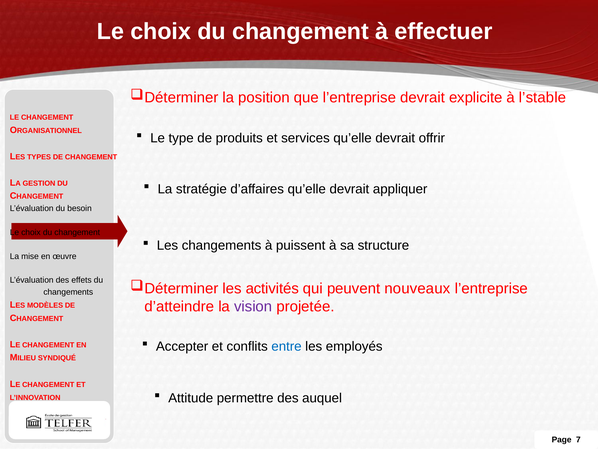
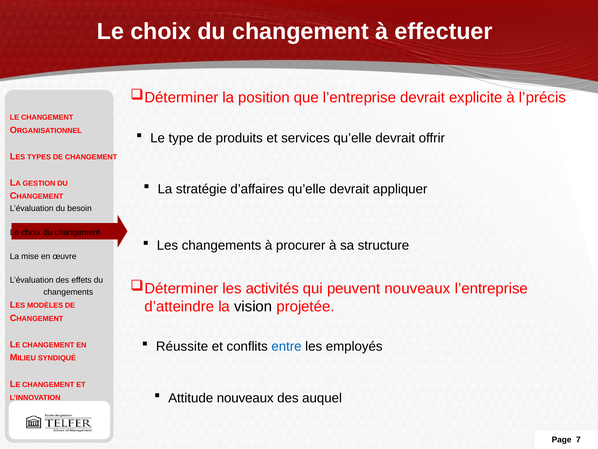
l’stable: l’stable -> l’précis
puissent: puissent -> procurer
vision colour: purple -> black
Accepter: Accepter -> Réussite
Attitude permettre: permettre -> nouveaux
